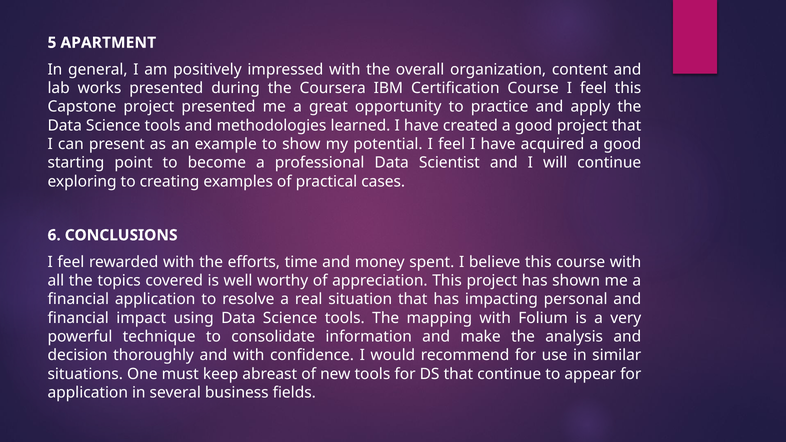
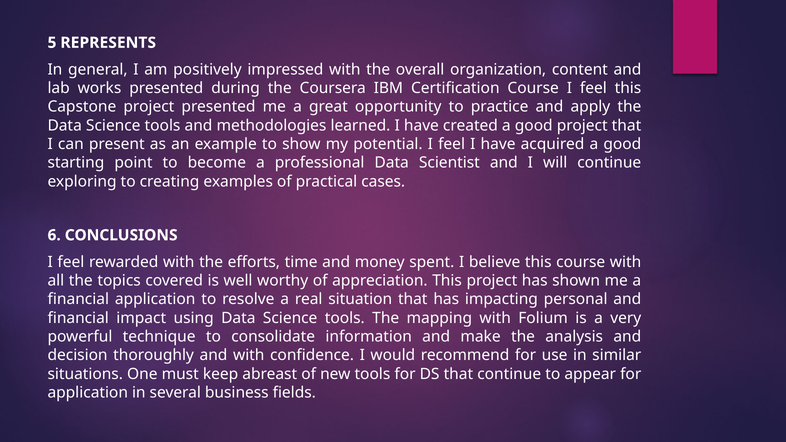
APARTMENT: APARTMENT -> REPRESENTS
